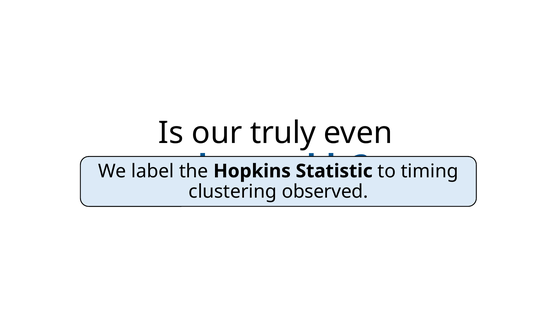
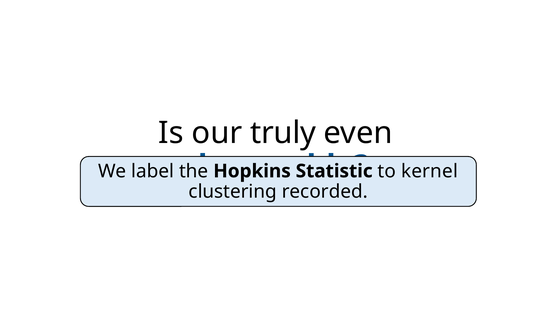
timing: timing -> kernel
observed: observed -> recorded
